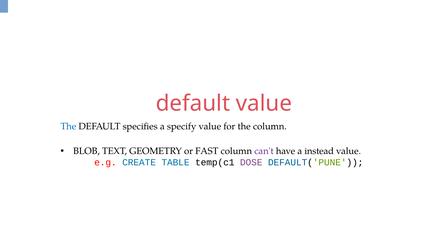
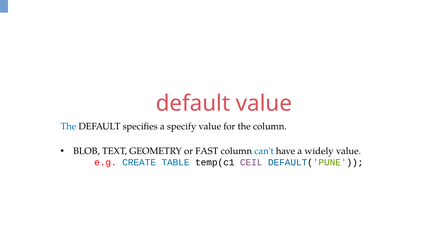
can't colour: purple -> blue
instead: instead -> widely
DOSE: DOSE -> CEIL
